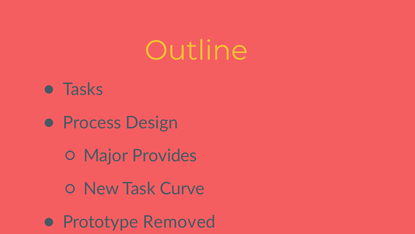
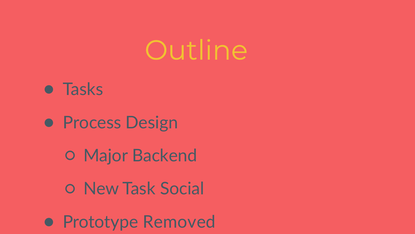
Provides: Provides -> Backend
Curve: Curve -> Social
